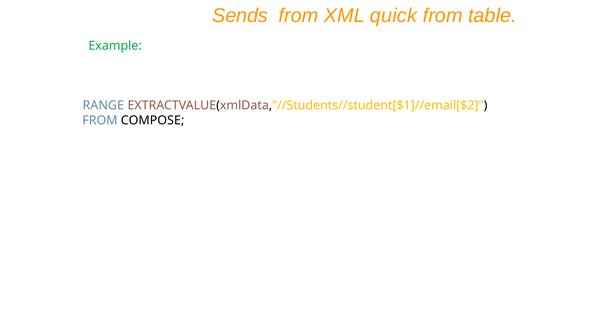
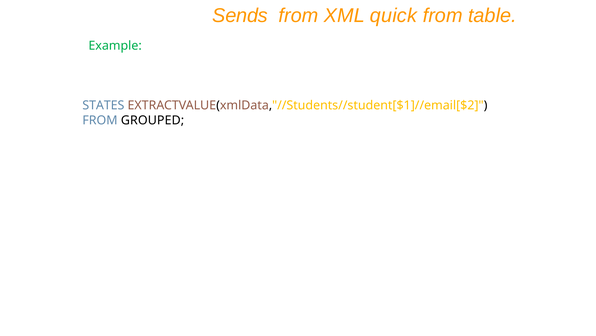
RANGE: RANGE -> STATES
COMPOSE: COMPOSE -> GROUPED
